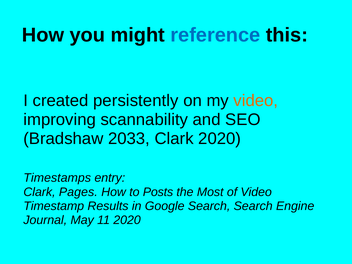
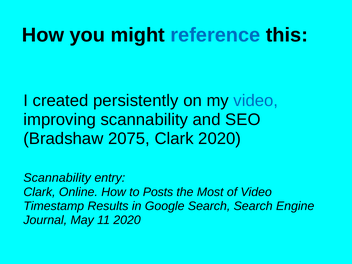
video at (256, 100) colour: orange -> blue
2033: 2033 -> 2075
Timestamps at (57, 178): Timestamps -> Scannability
Pages: Pages -> Online
